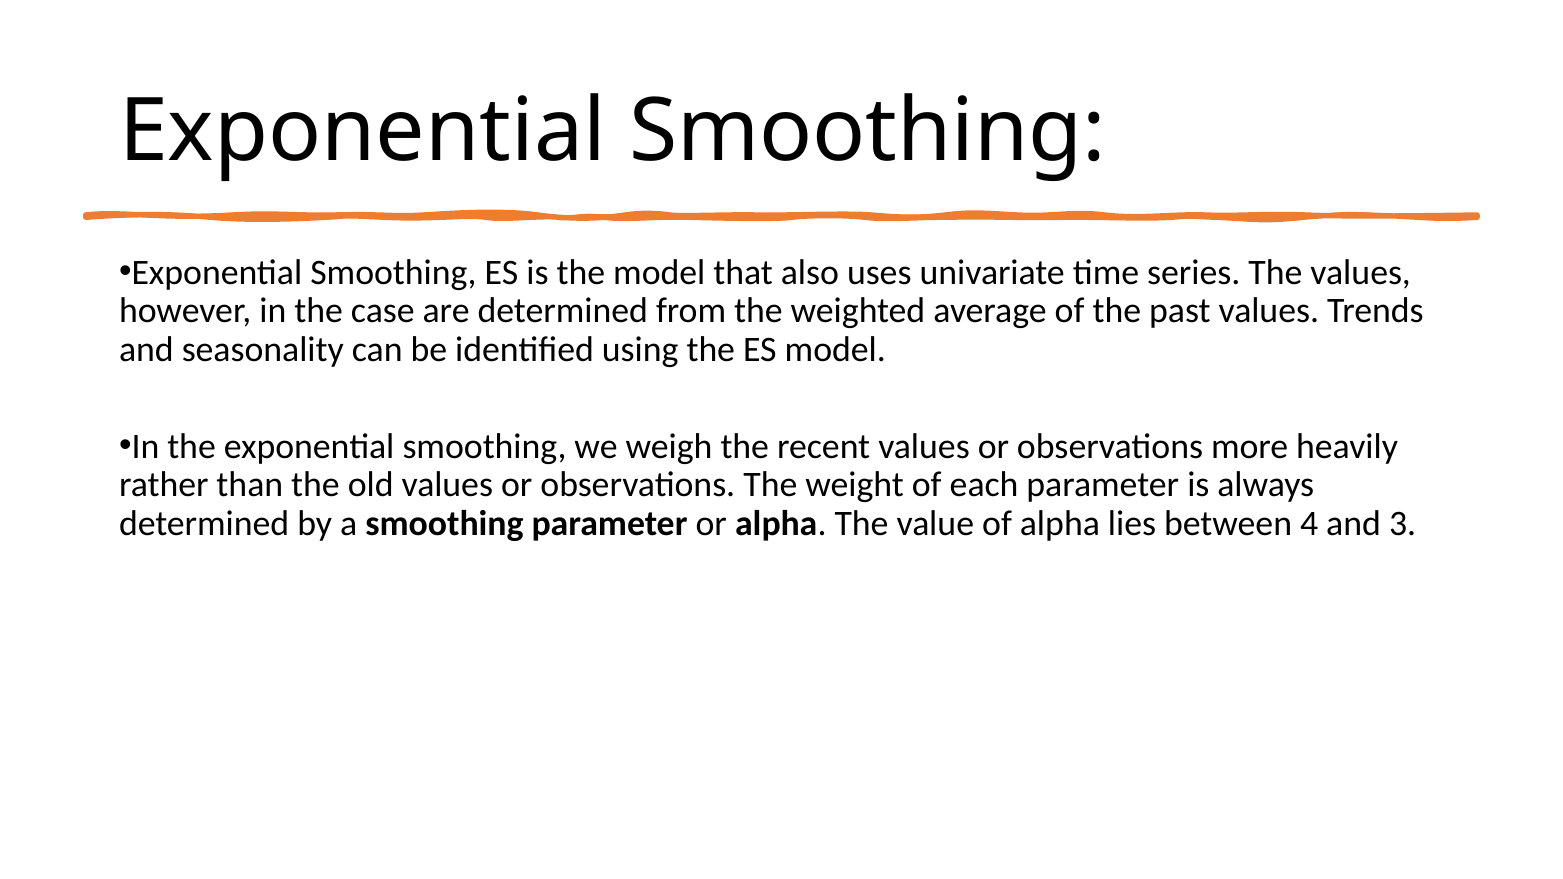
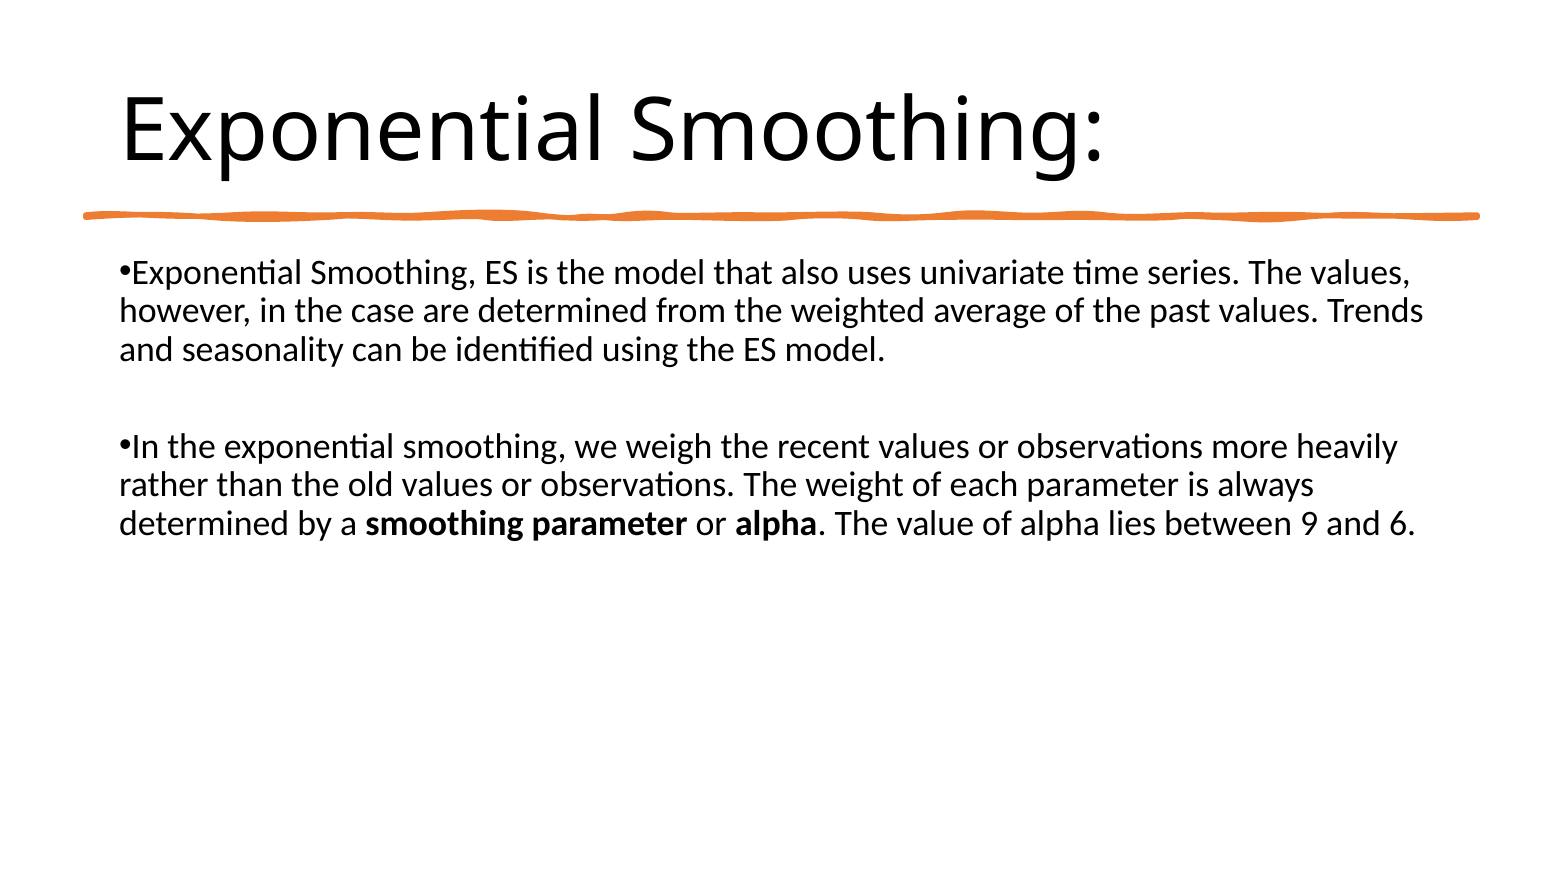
4: 4 -> 9
3: 3 -> 6
